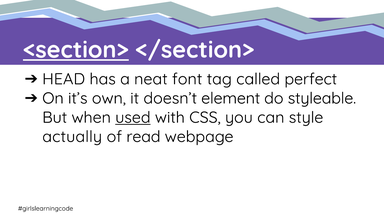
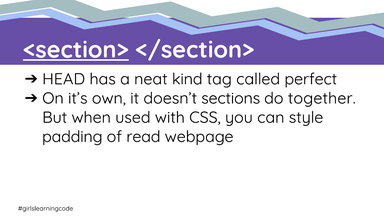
font: font -> kind
element: element -> sections
styleable: styleable -> together
used underline: present -> none
actually: actually -> padding
